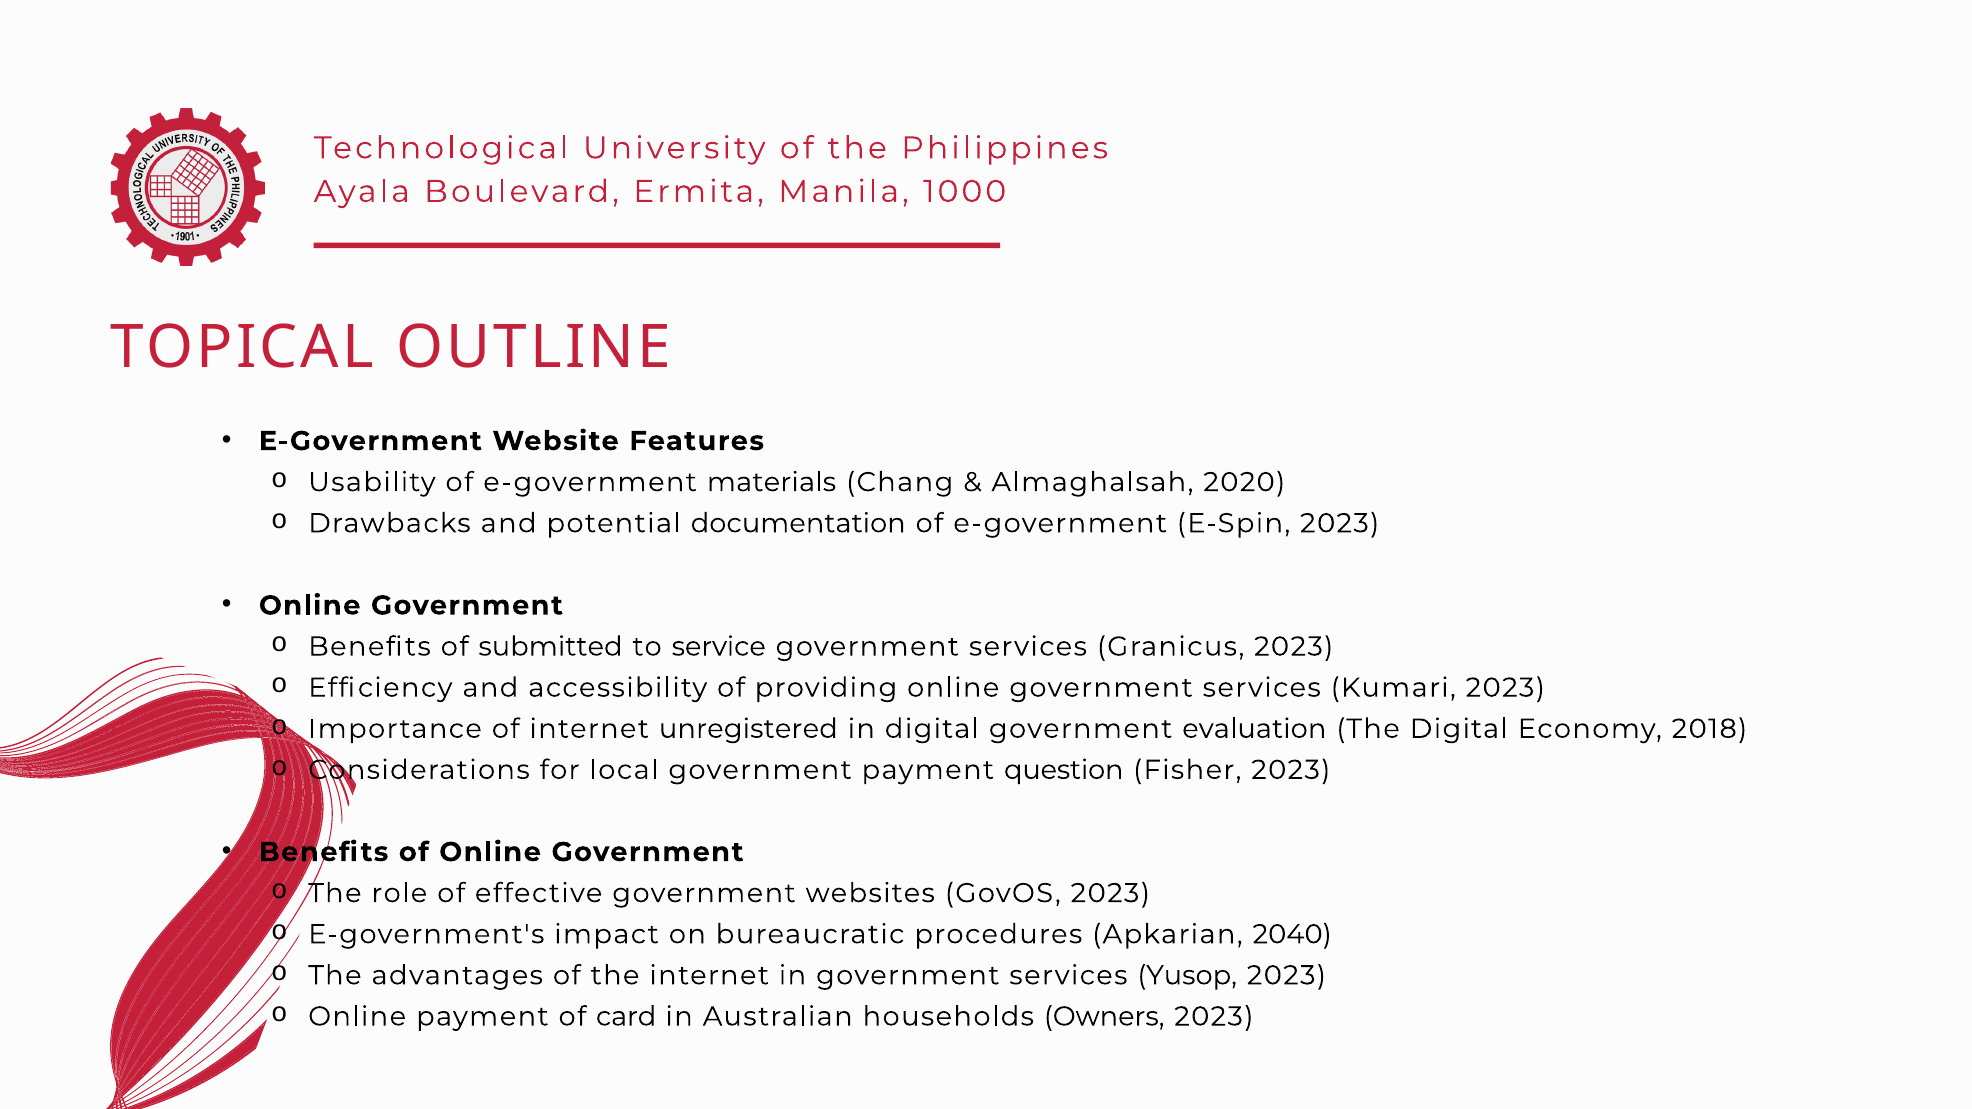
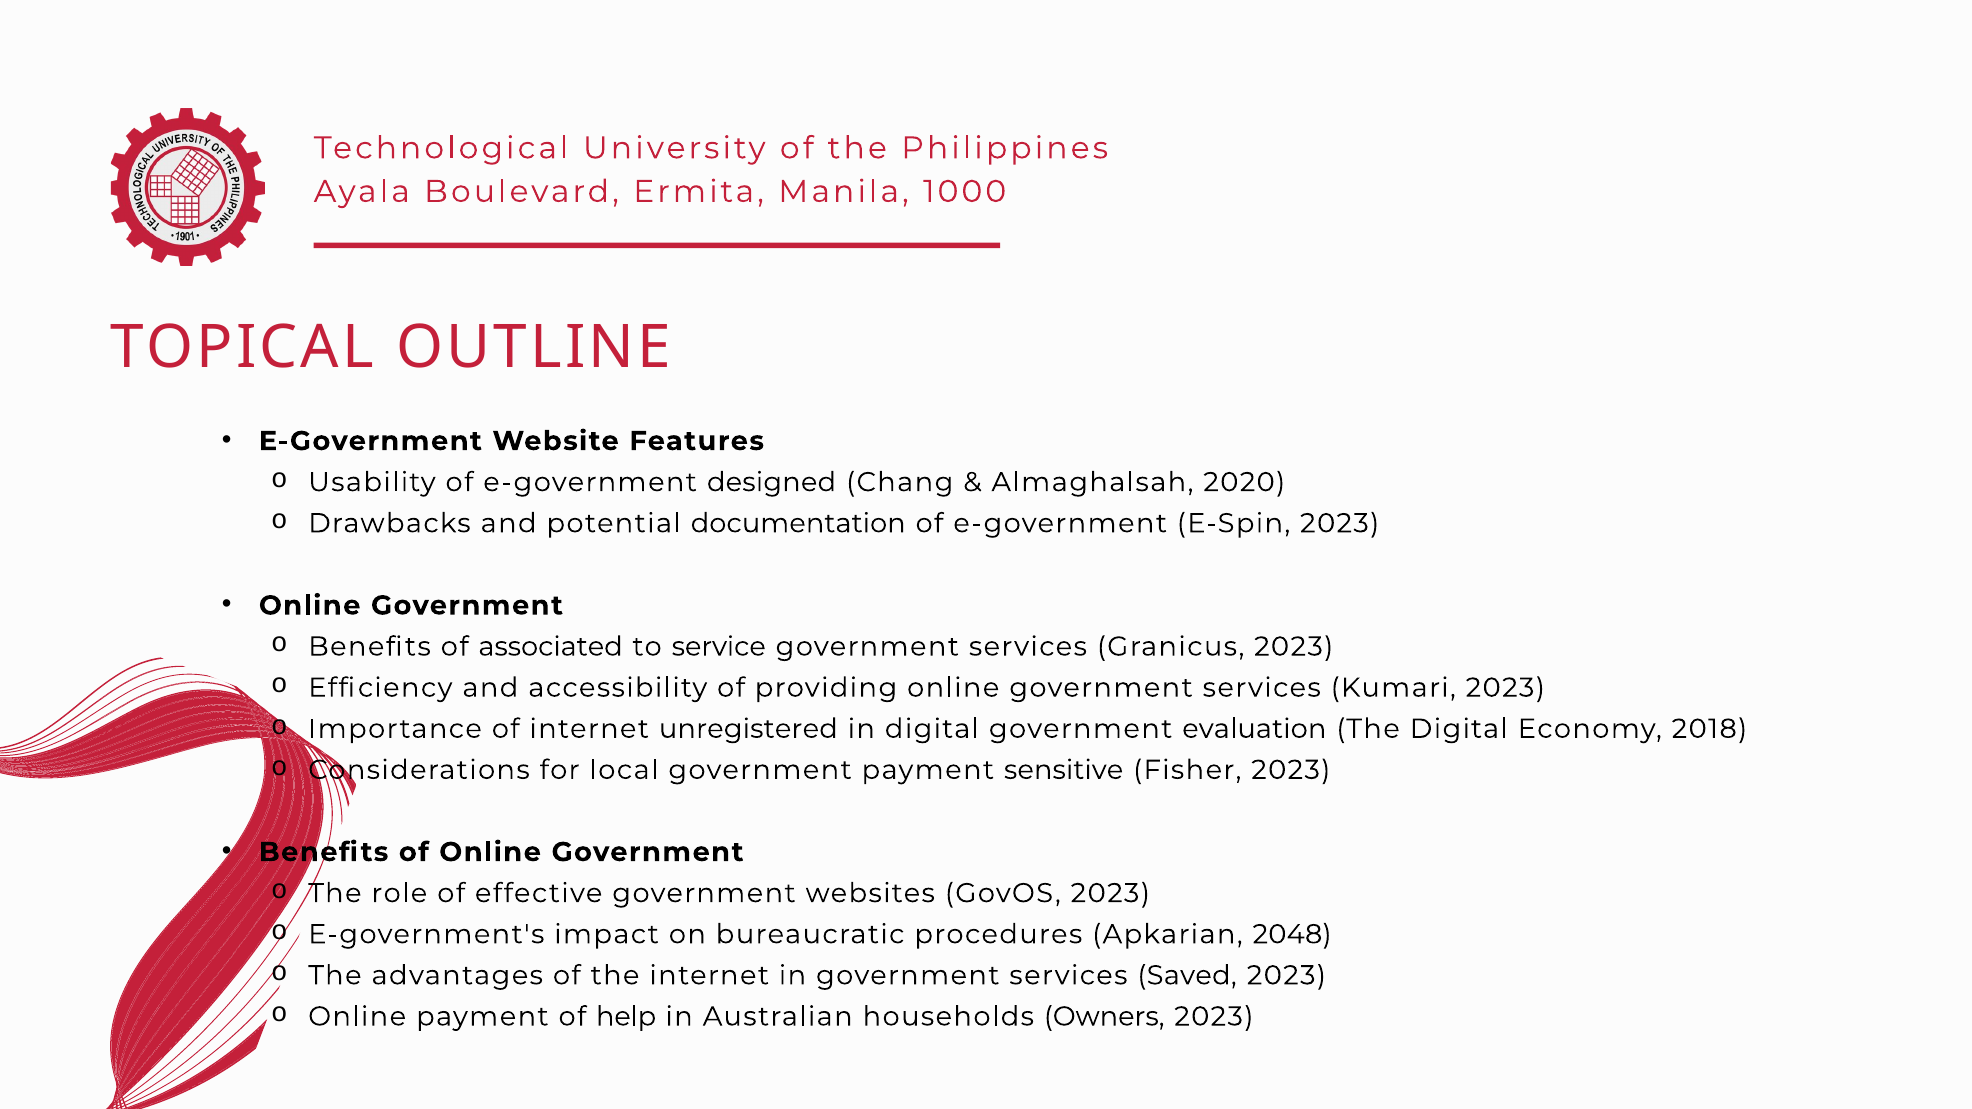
materials: materials -> designed
submitted: submitted -> associated
question: question -> sensitive
2040: 2040 -> 2048
Yusop: Yusop -> Saved
card: card -> help
